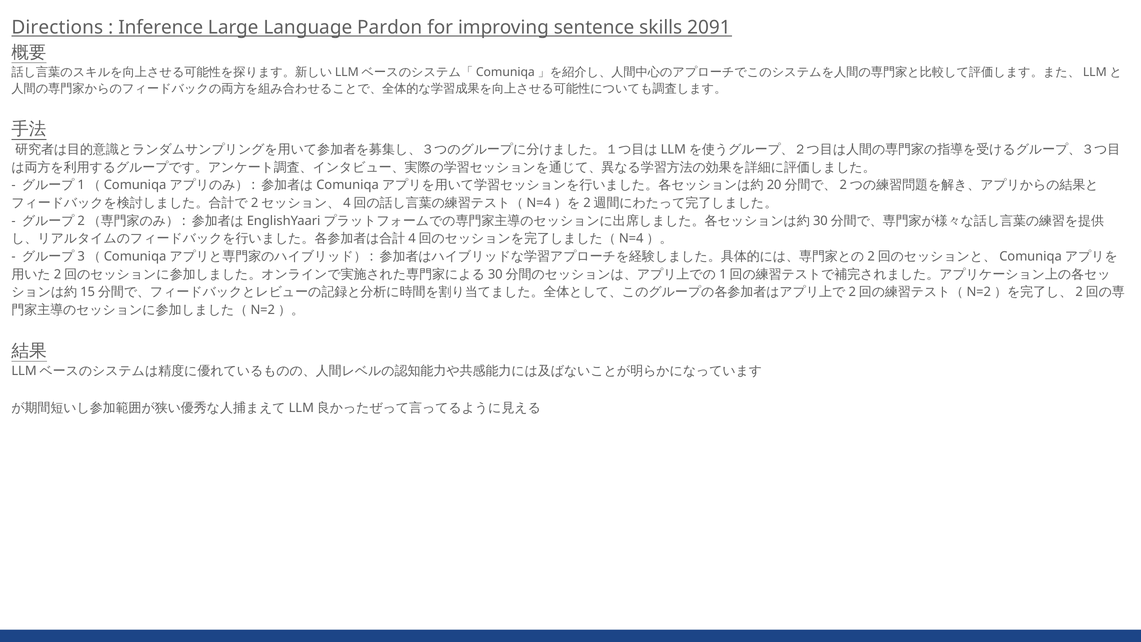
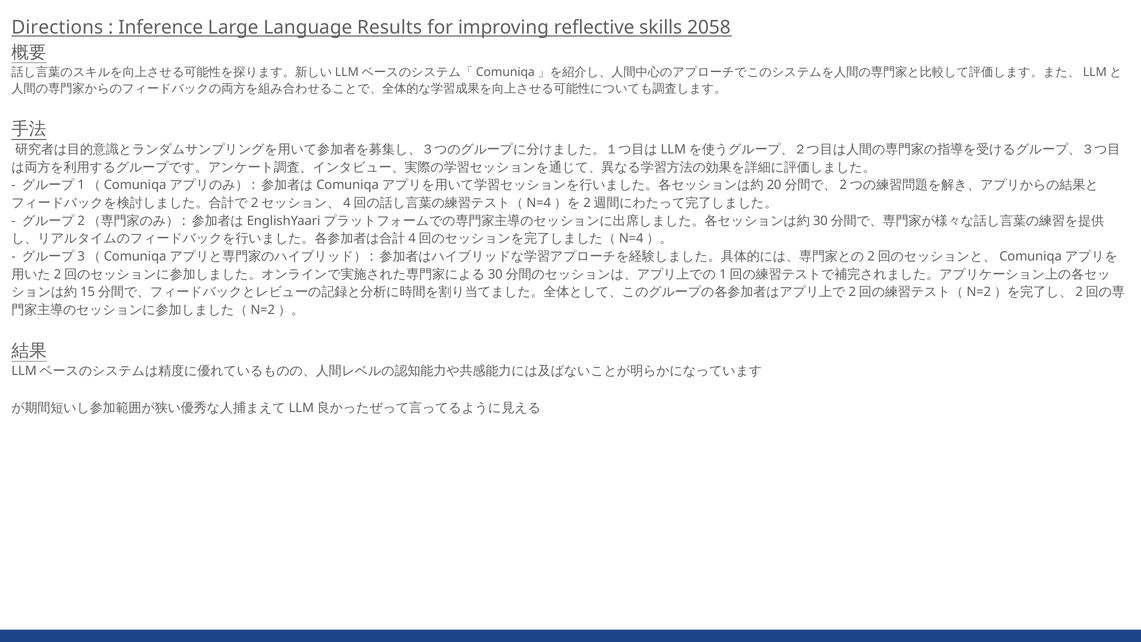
Pardon: Pardon -> Results
sentence: sentence -> reflective
2091: 2091 -> 2058
